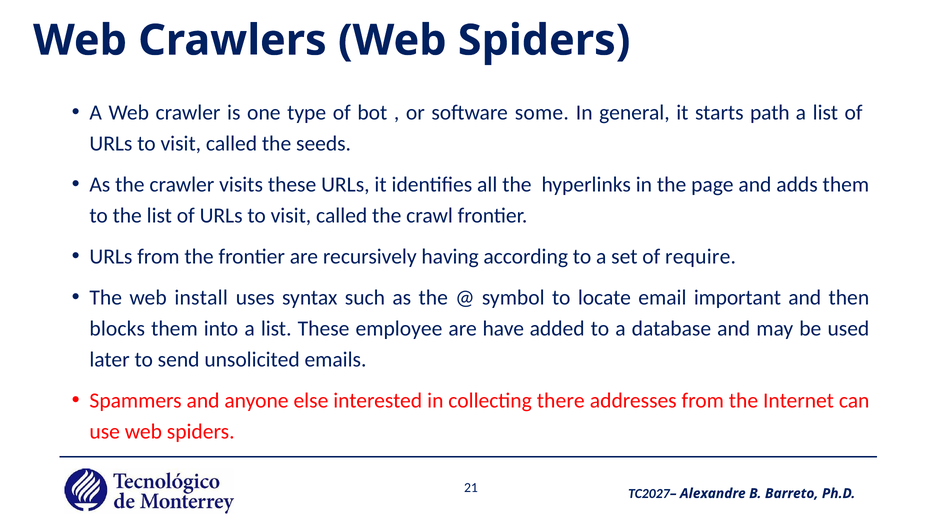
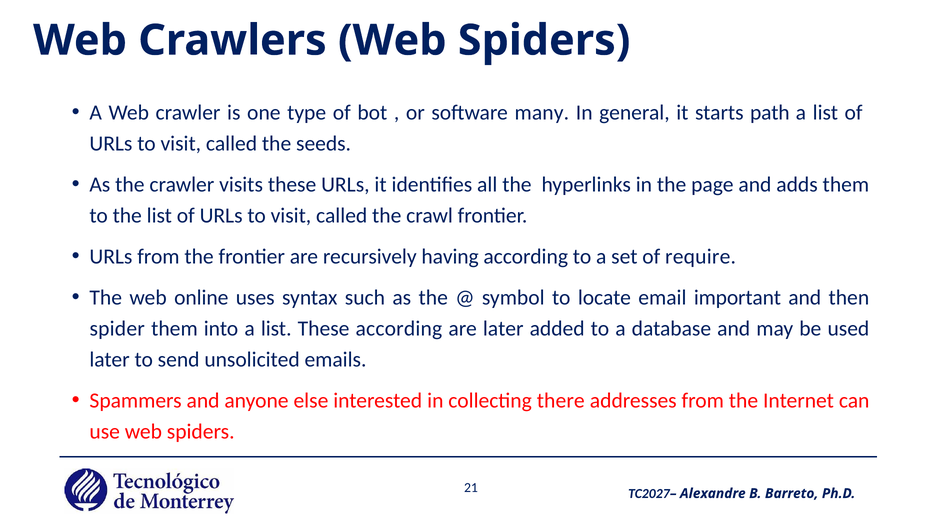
some: some -> many
install: install -> online
blocks: blocks -> spider
These employee: employee -> according
are have: have -> later
